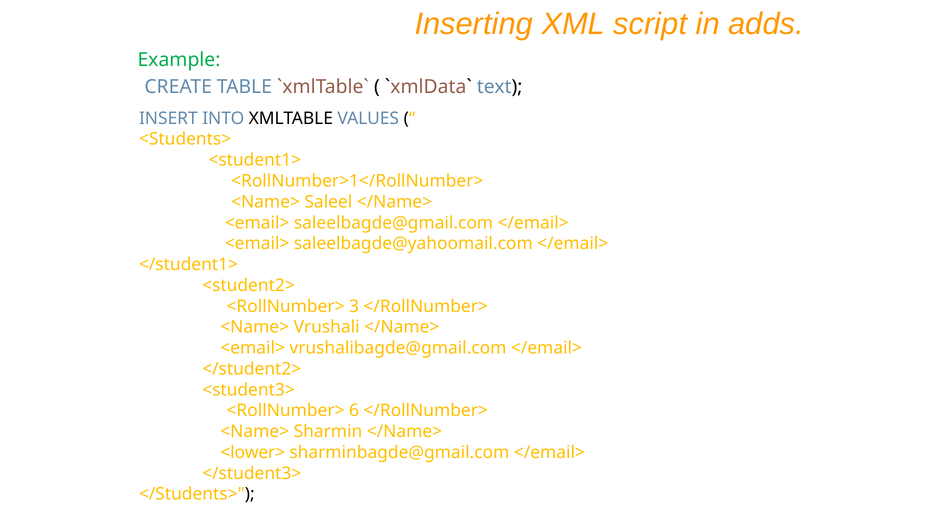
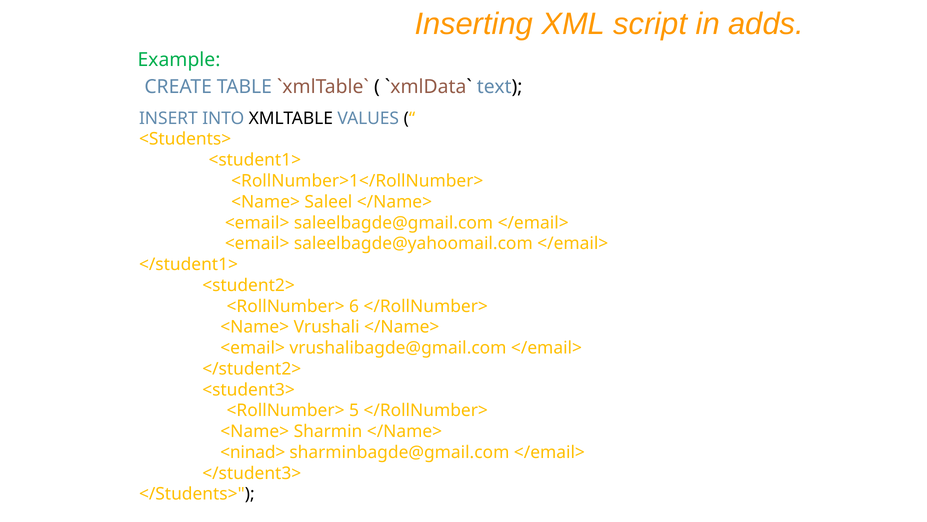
3: 3 -> 6
6: 6 -> 5
<lower>: <lower> -> <ninad>
